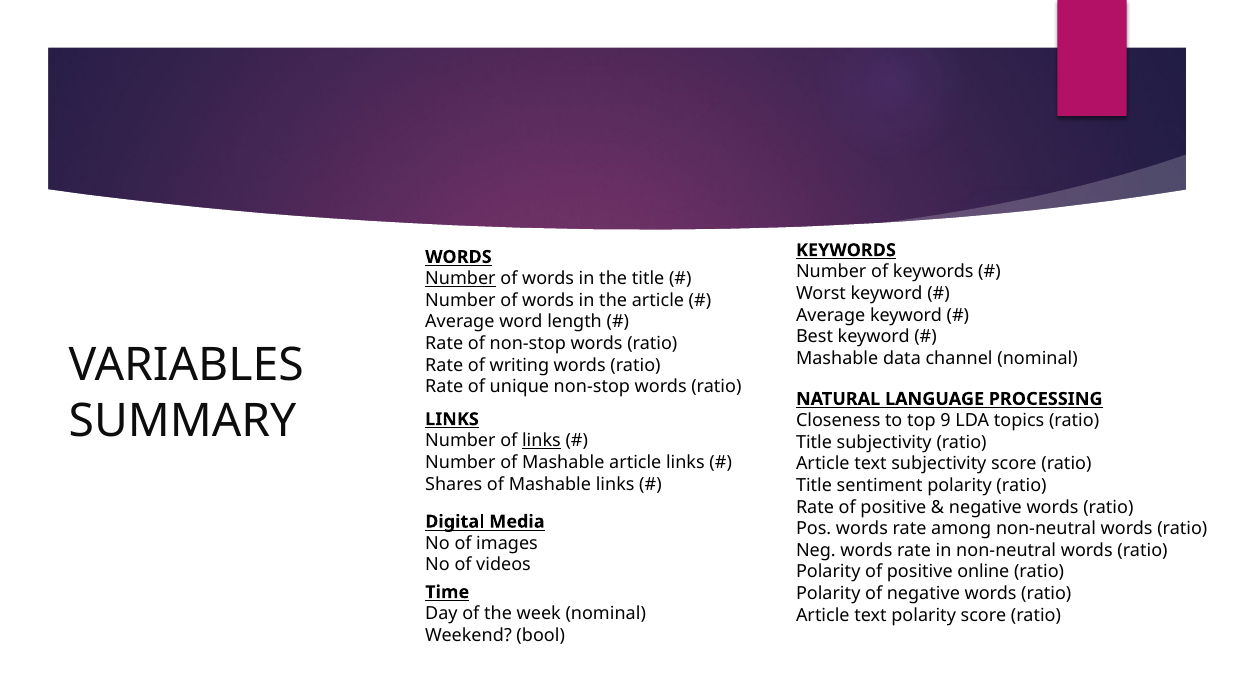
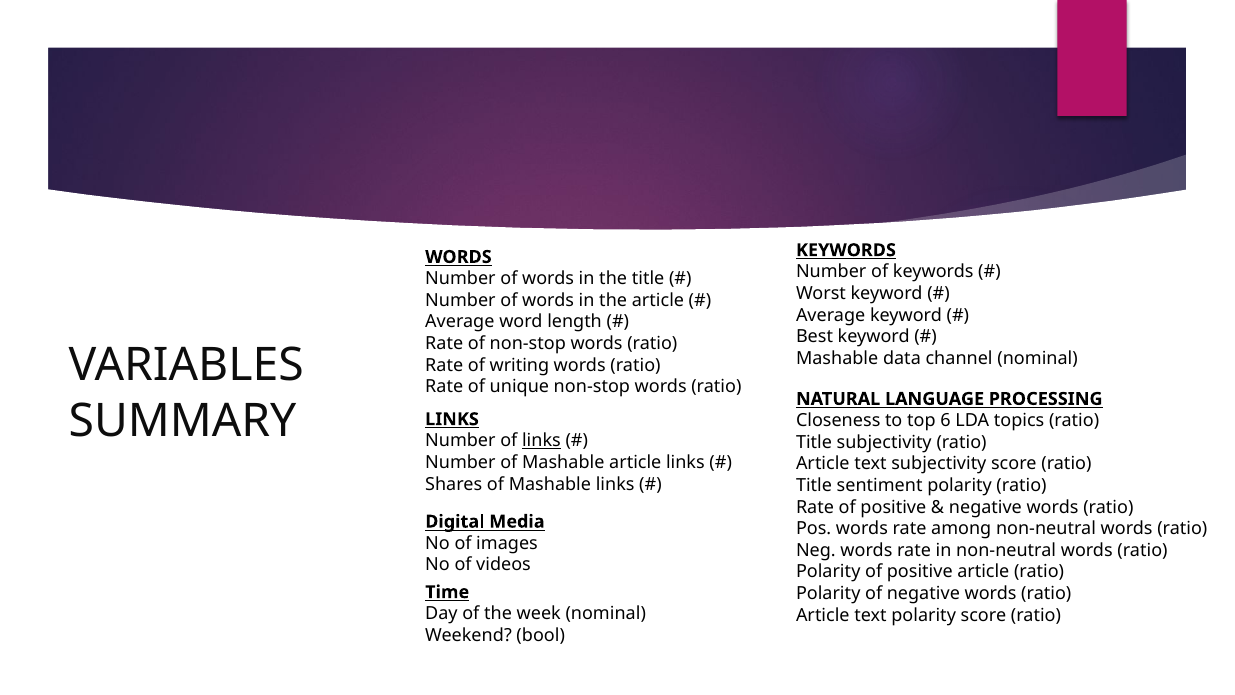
Number at (460, 278) underline: present -> none
9: 9 -> 6
positive online: online -> article
